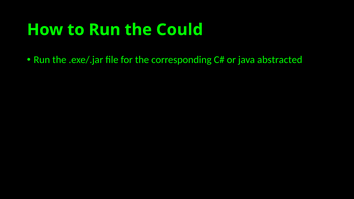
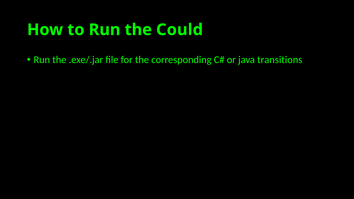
abstracted: abstracted -> transitions
